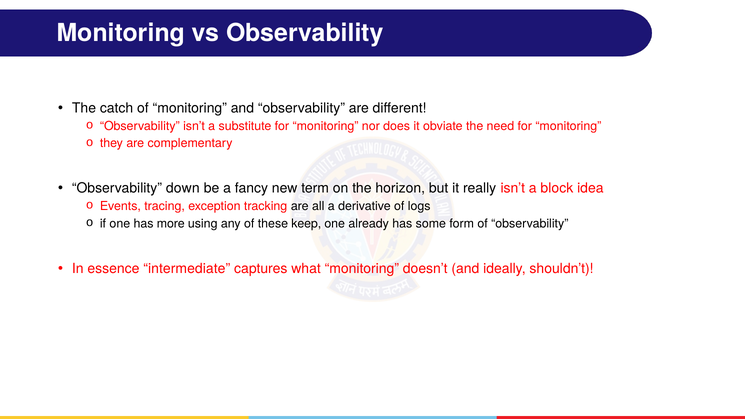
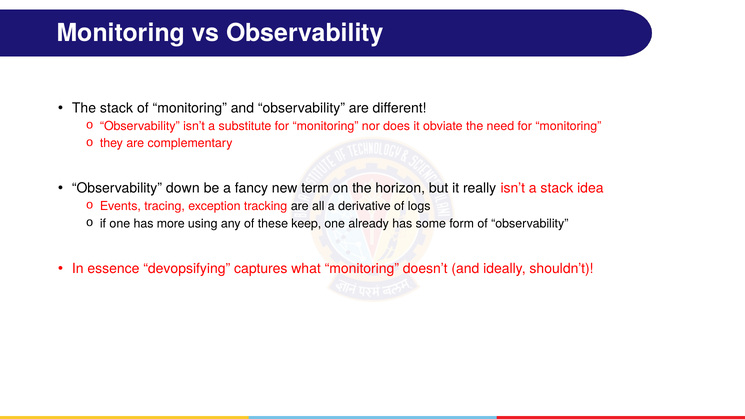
The catch: catch -> stack
a block: block -> stack
intermediate: intermediate -> devopsifying
